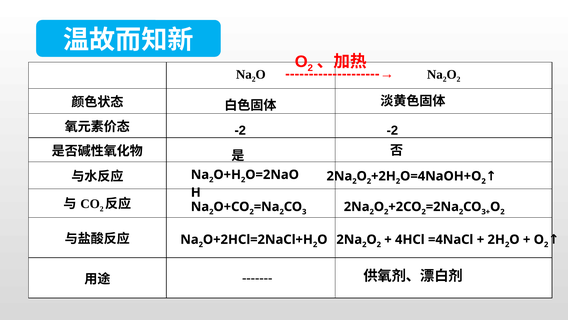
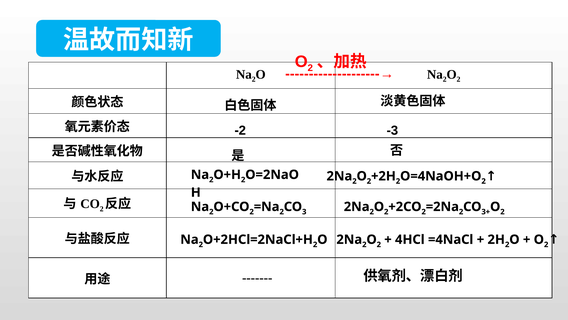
-2: -2 -> -3
